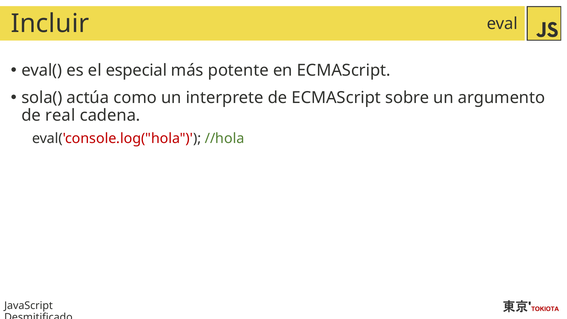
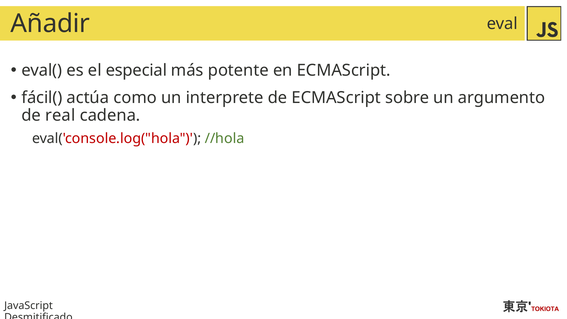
Incluir: Incluir -> Añadir
sola(: sola( -> fácil(
